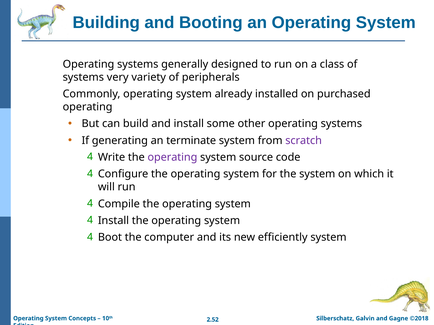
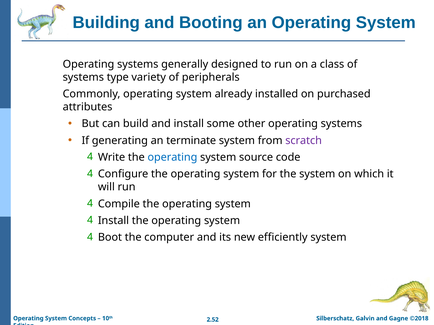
very: very -> type
operating at (88, 107): operating -> attributes
operating at (172, 158) colour: purple -> blue
